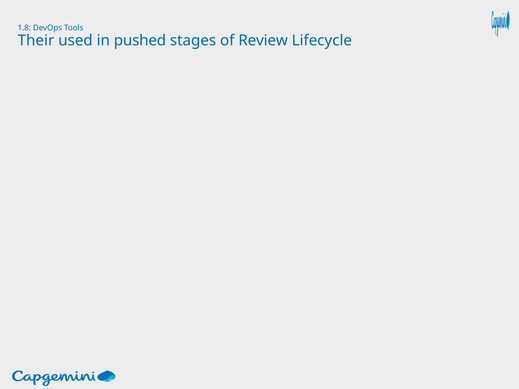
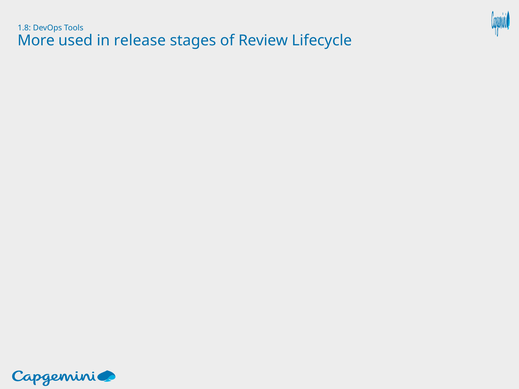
Their: Their -> More
pushed: pushed -> release
